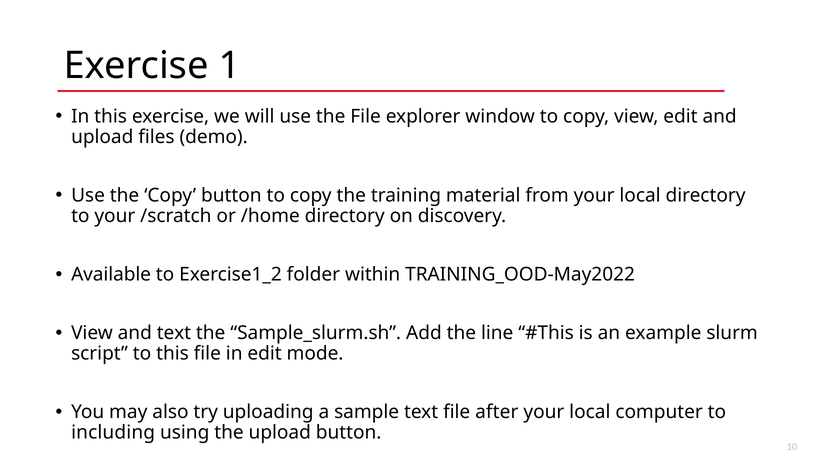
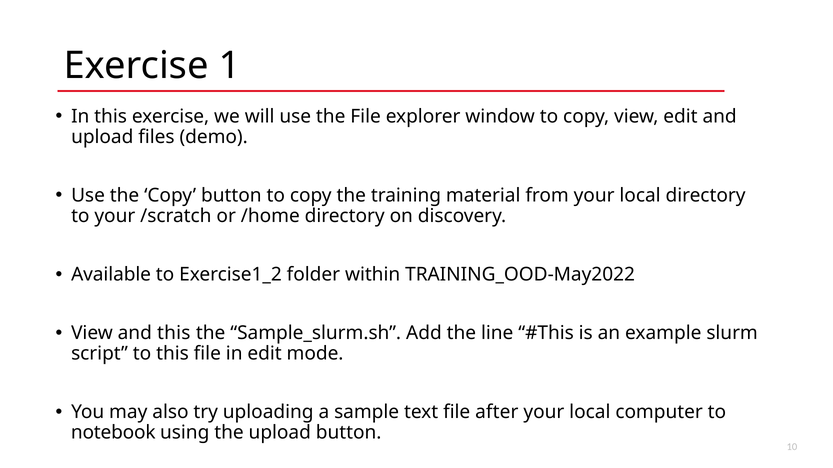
and text: text -> this
including: including -> notebook
